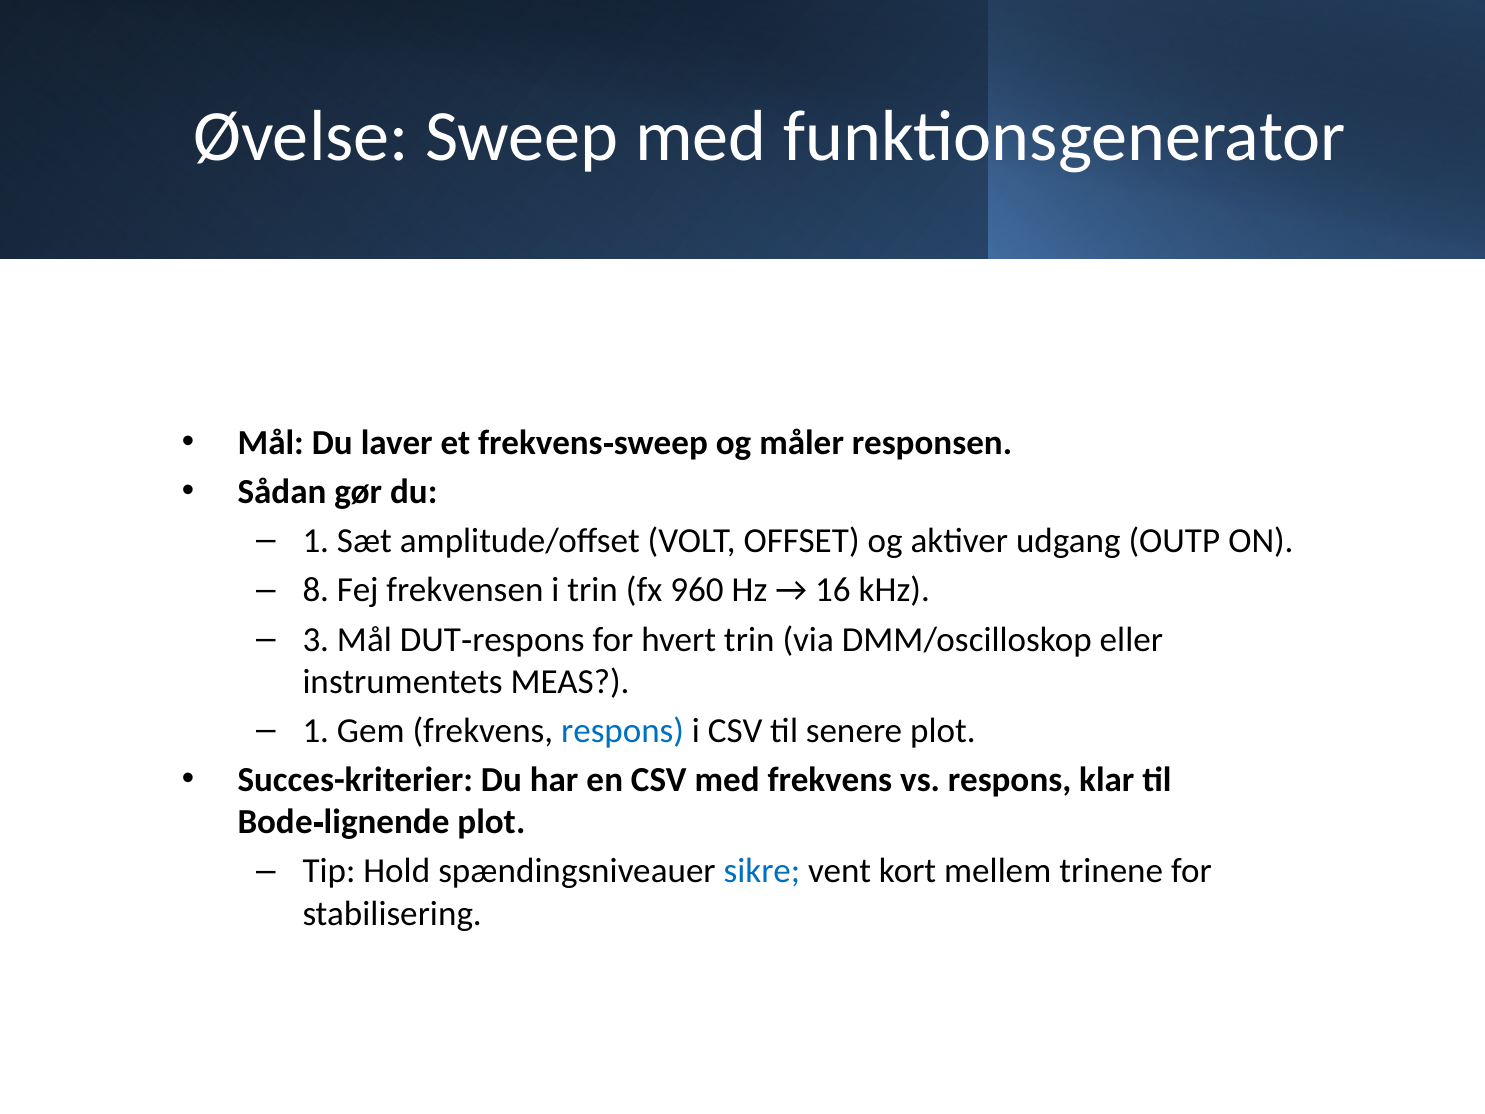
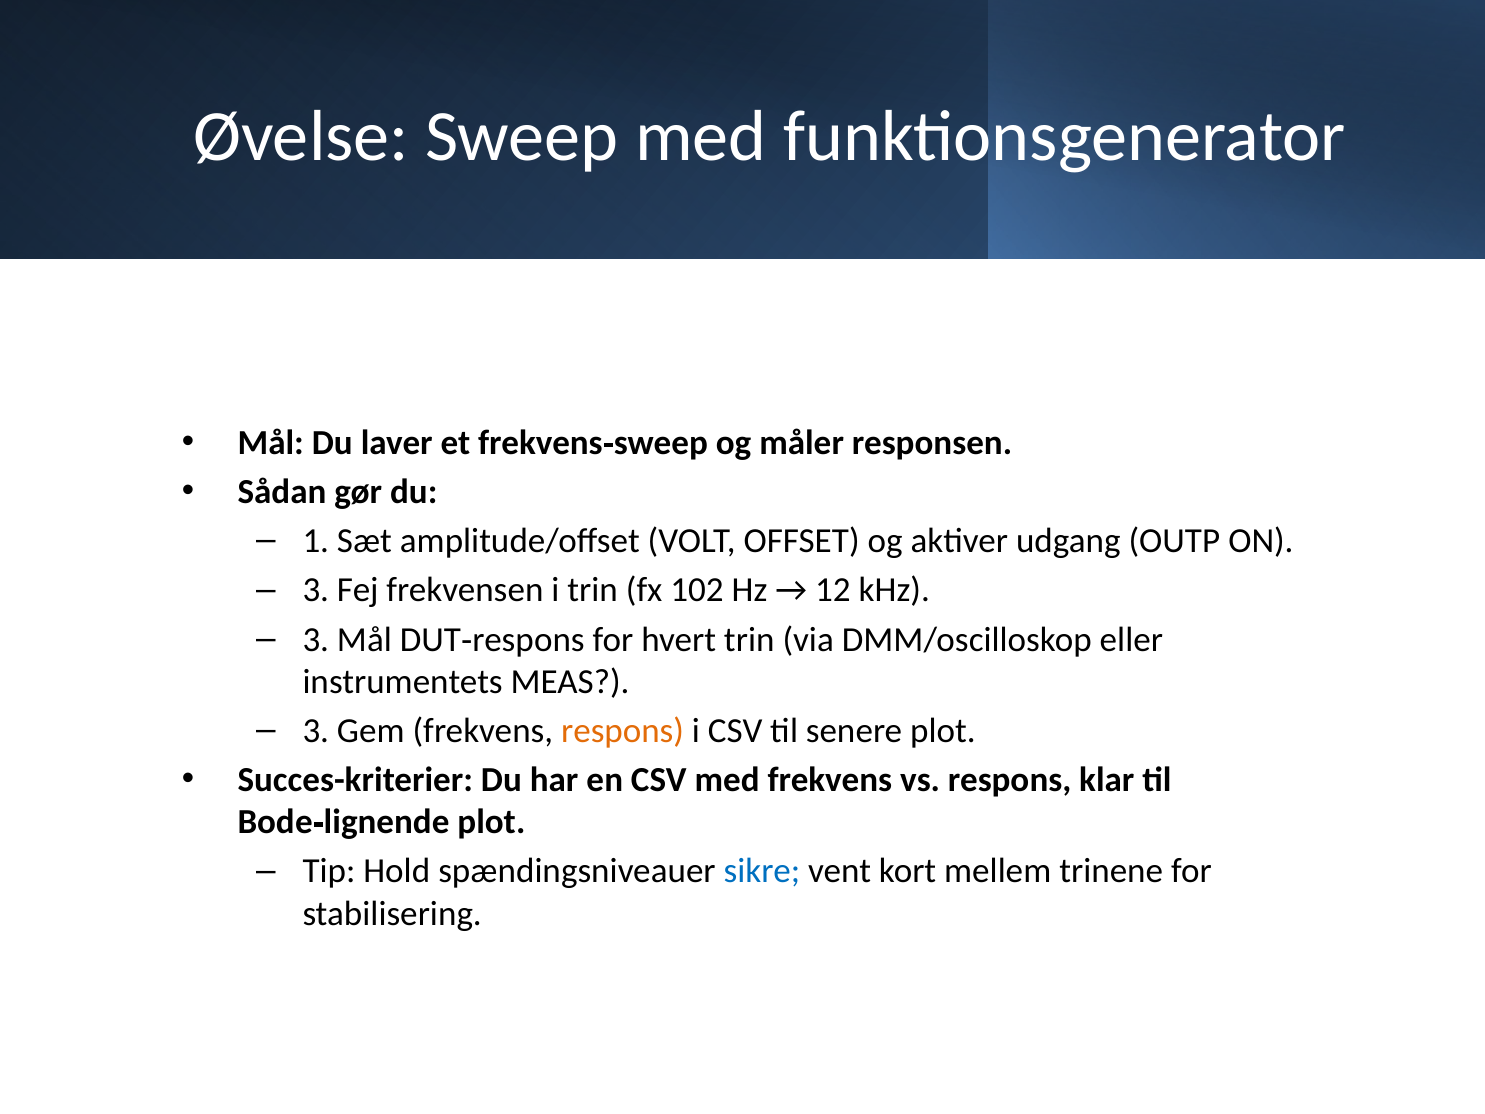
8 at (316, 590): 8 -> 3
960: 960 -> 102
16: 16 -> 12
1 at (316, 731): 1 -> 3
respons at (623, 731) colour: blue -> orange
